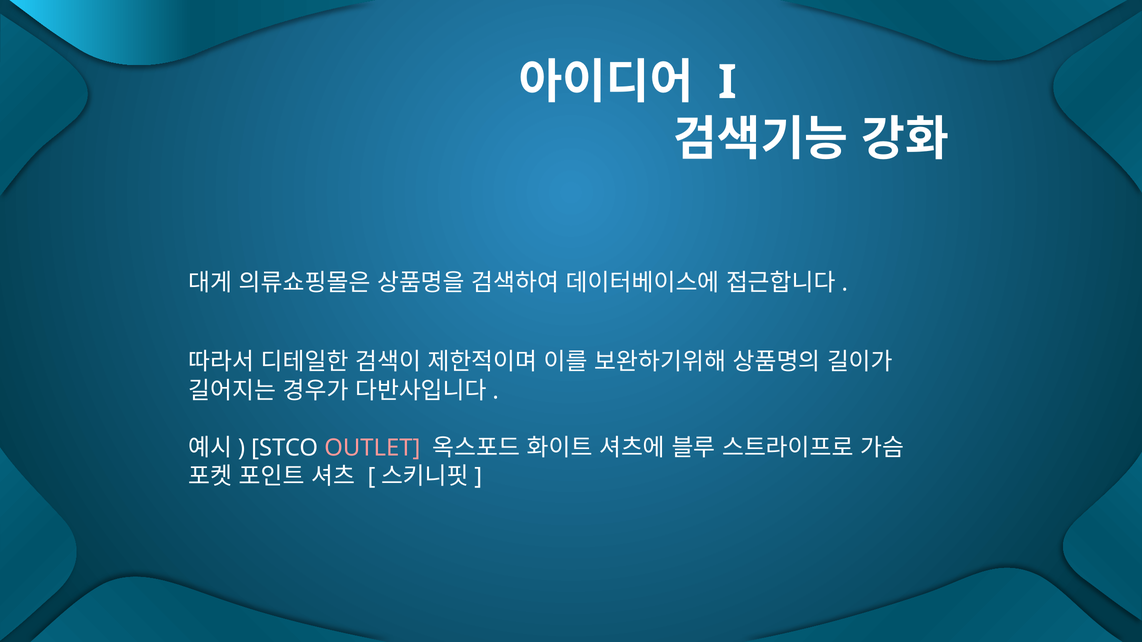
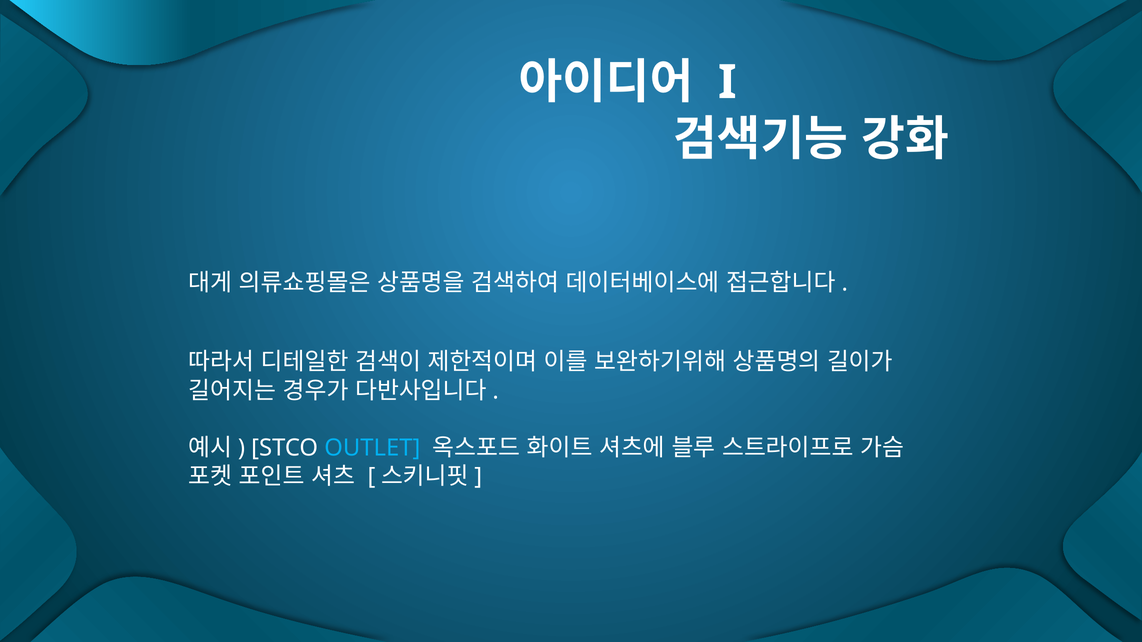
OUTLET colour: pink -> light blue
